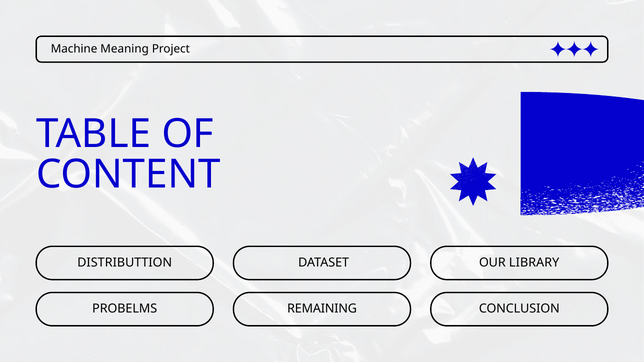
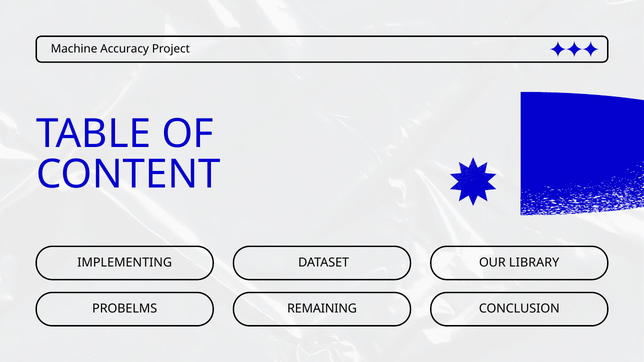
Meaning: Meaning -> Accuracy
DISTRIBUTTION: DISTRIBUTTION -> IMPLEMENTING
